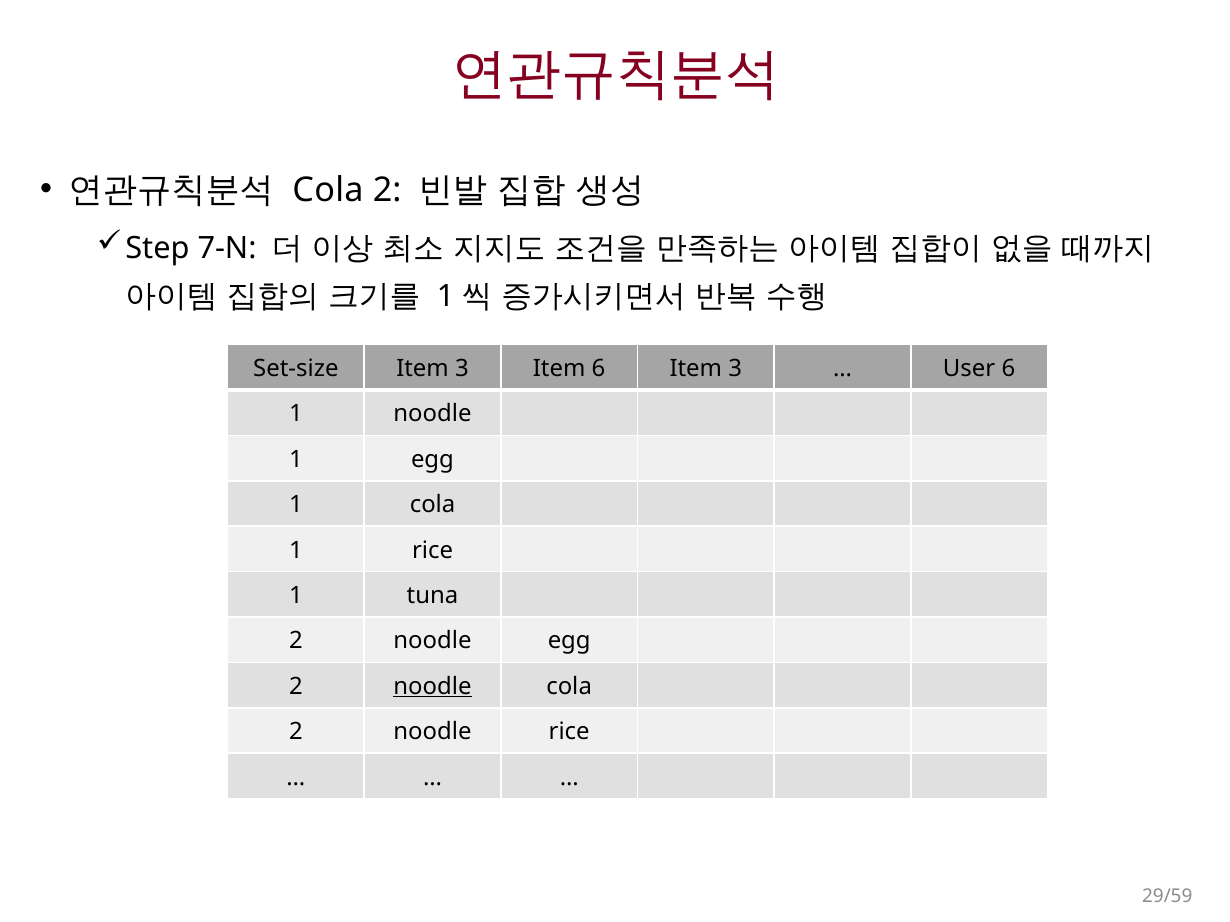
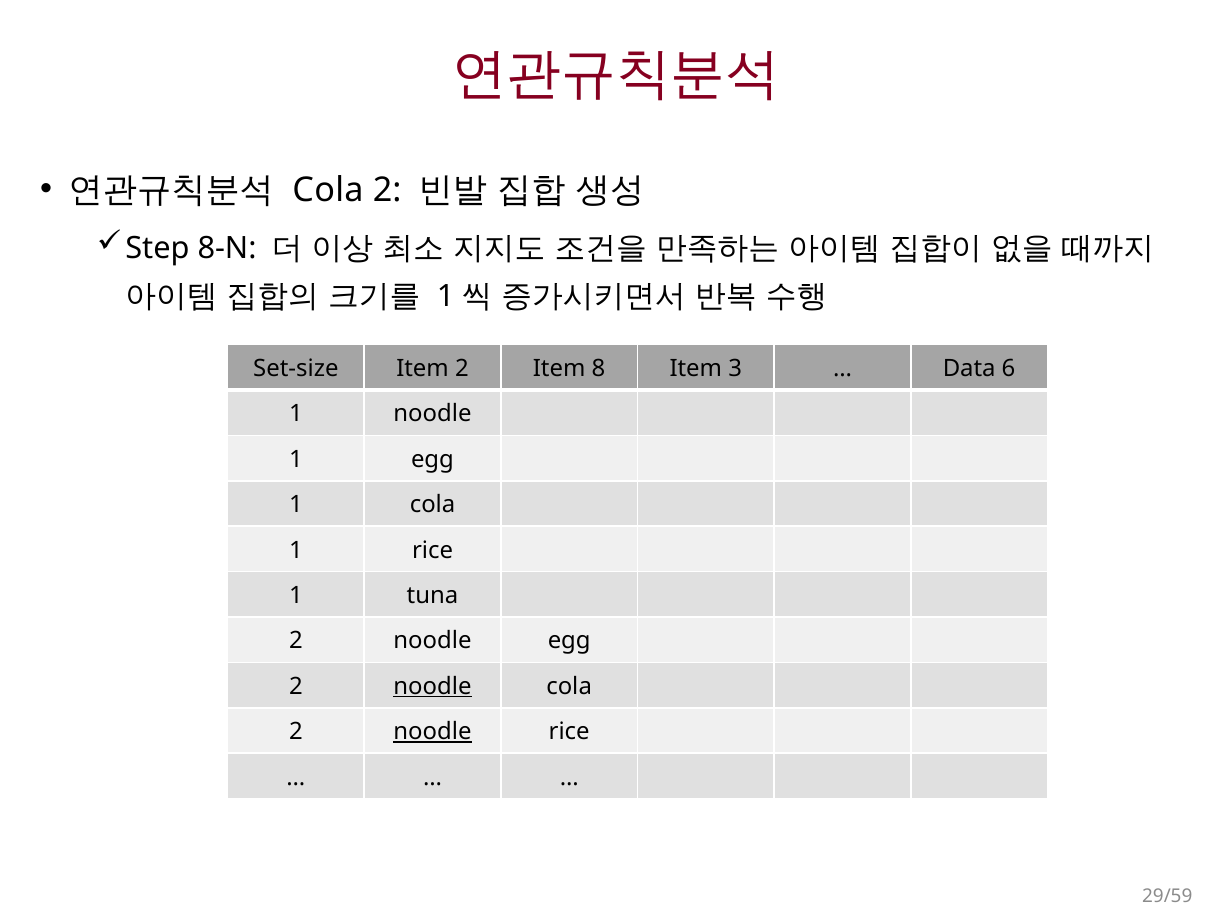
7-N: 7-N -> 8-N
Set-size Item 3: 3 -> 2
Item 6: 6 -> 8
User: User -> Data
noodle at (433, 732) underline: none -> present
